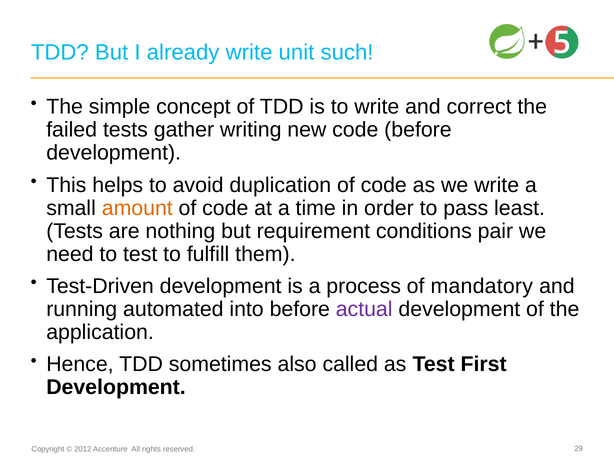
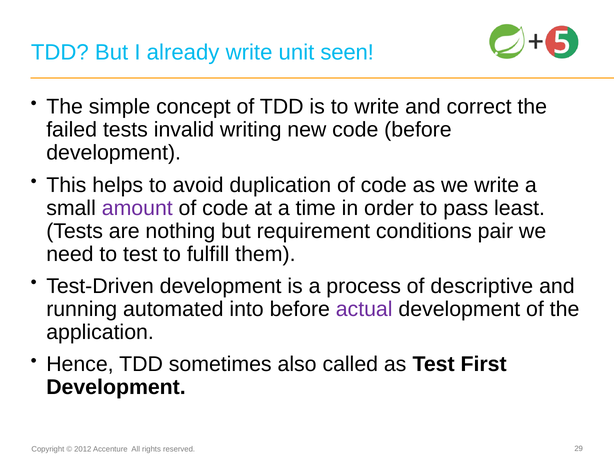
such: such -> seen
gather: gather -> invalid
amount colour: orange -> purple
mandatory: mandatory -> descriptive
